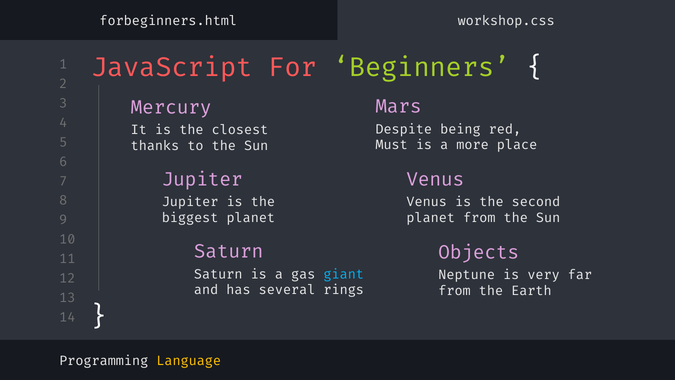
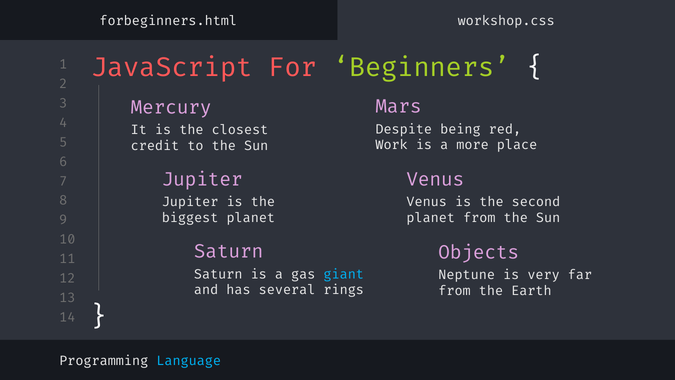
Must: Must -> Work
thanks: thanks -> credit
Language colour: yellow -> light blue
